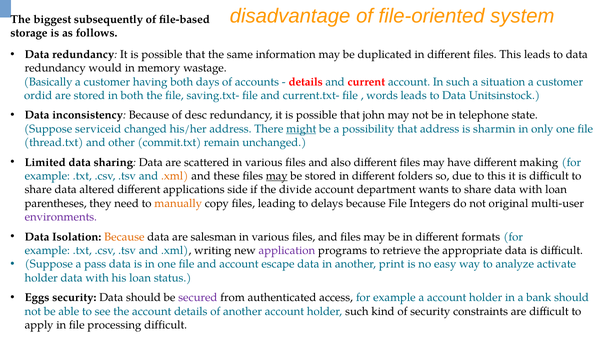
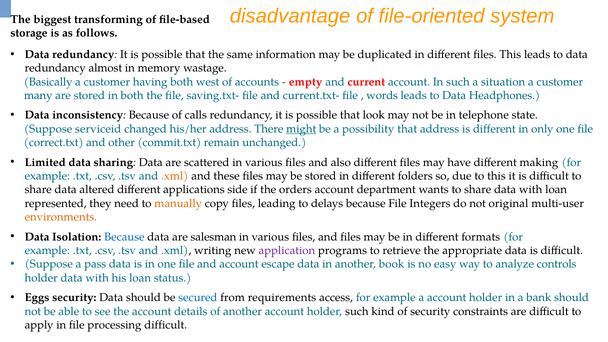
subsequently: subsequently -> transforming
would: would -> almost
days: days -> west
details at (306, 82): details -> empty
ordid: ordid -> many
Unitsinstock: Unitsinstock -> Headphones
desc: desc -> calls
john: john -> look
is sharmin: sharmin -> different
thread.txt: thread.txt -> correct.txt
may at (277, 176) underline: present -> none
divide: divide -> orders
parentheses: parentheses -> represented
environments colour: purple -> orange
Because at (124, 237) colour: orange -> blue
print: print -> book
activate: activate -> controls
secured colour: purple -> blue
authenticated: authenticated -> requirements
